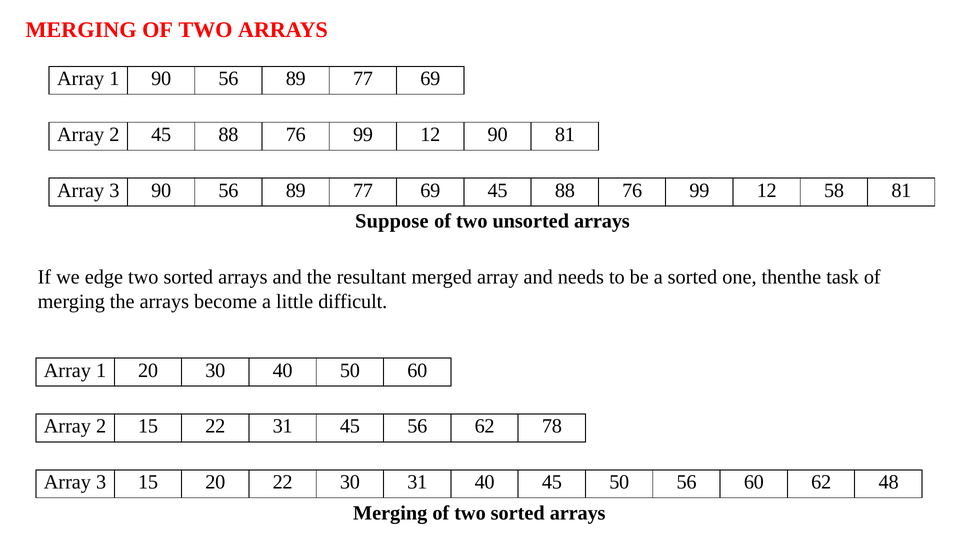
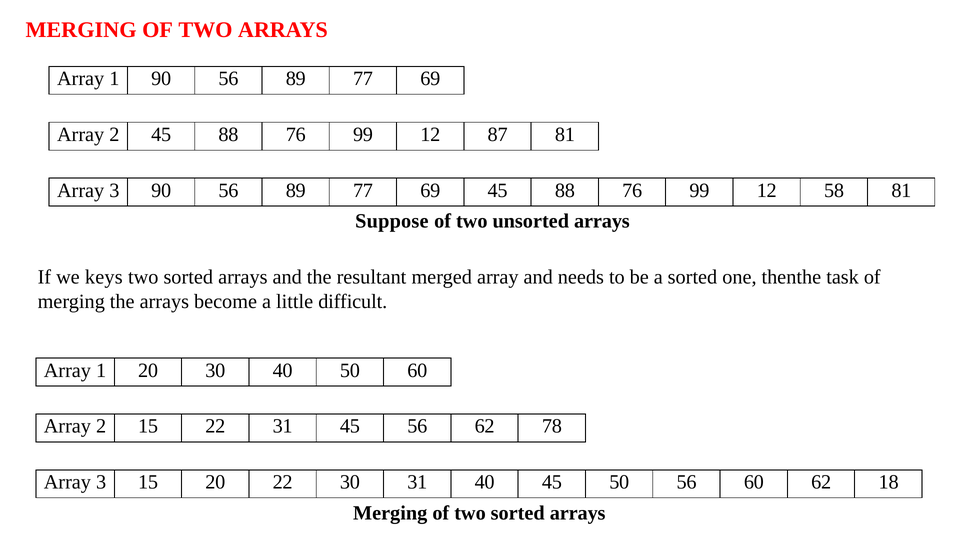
12 90: 90 -> 87
edge: edge -> keys
48: 48 -> 18
